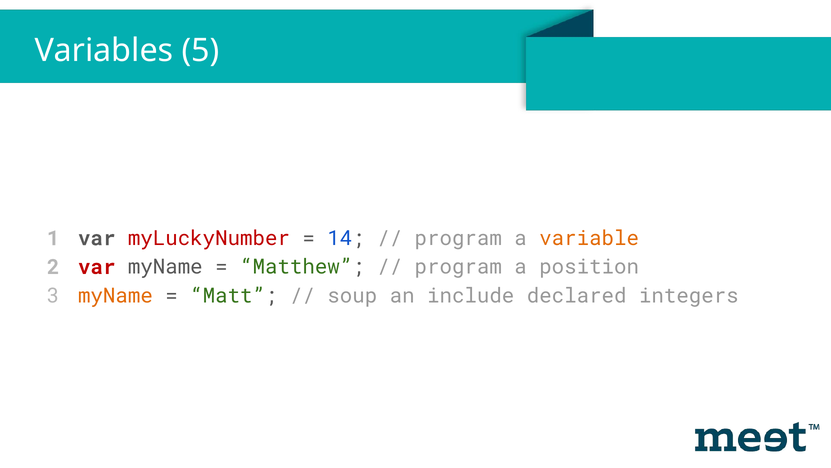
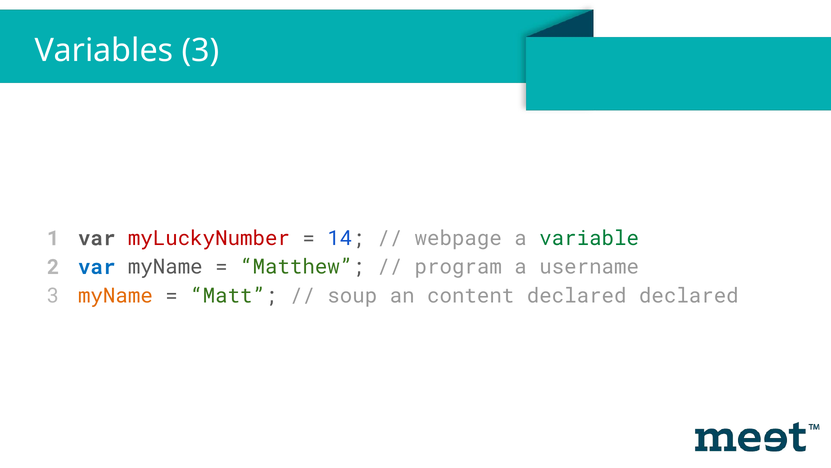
Variables 5: 5 -> 3
program at (458, 238): program -> webpage
variable colour: orange -> green
var at (97, 267) colour: red -> blue
position: position -> username
include: include -> content
declared integers: integers -> declared
